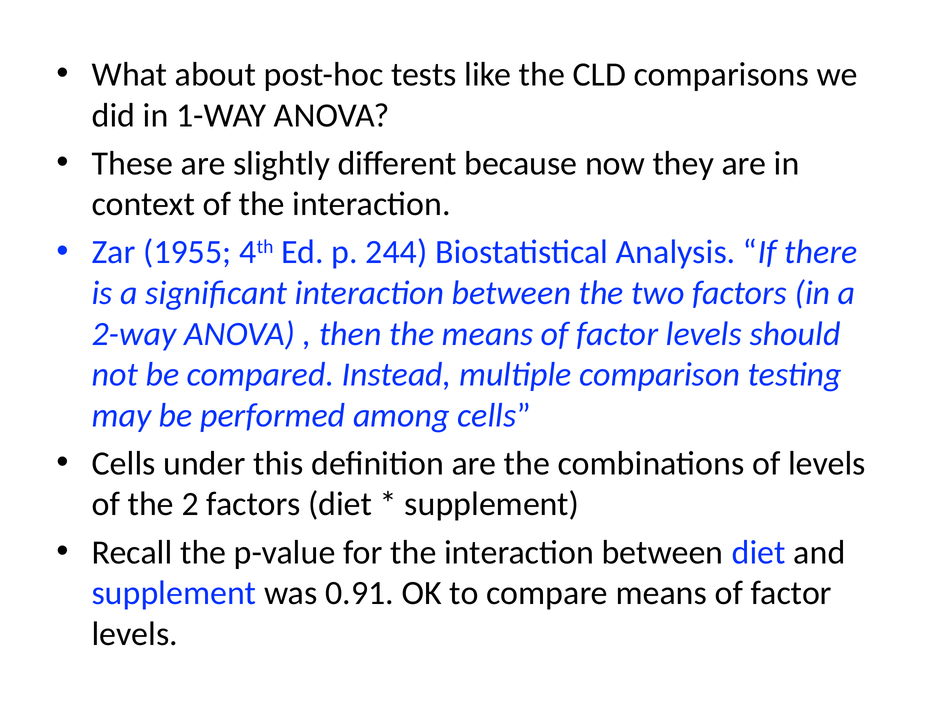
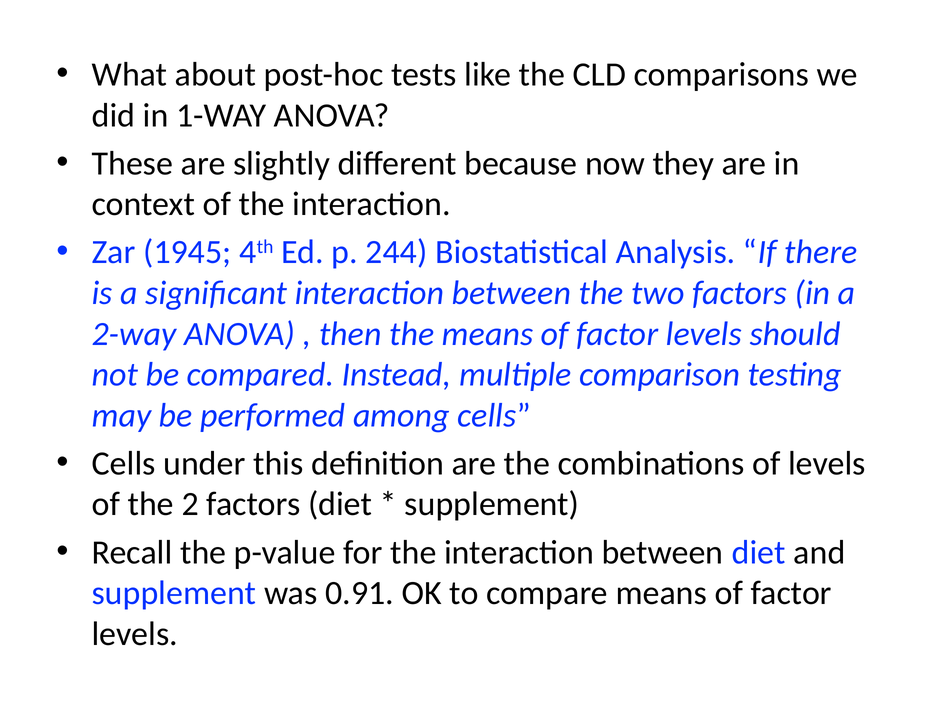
1955: 1955 -> 1945
